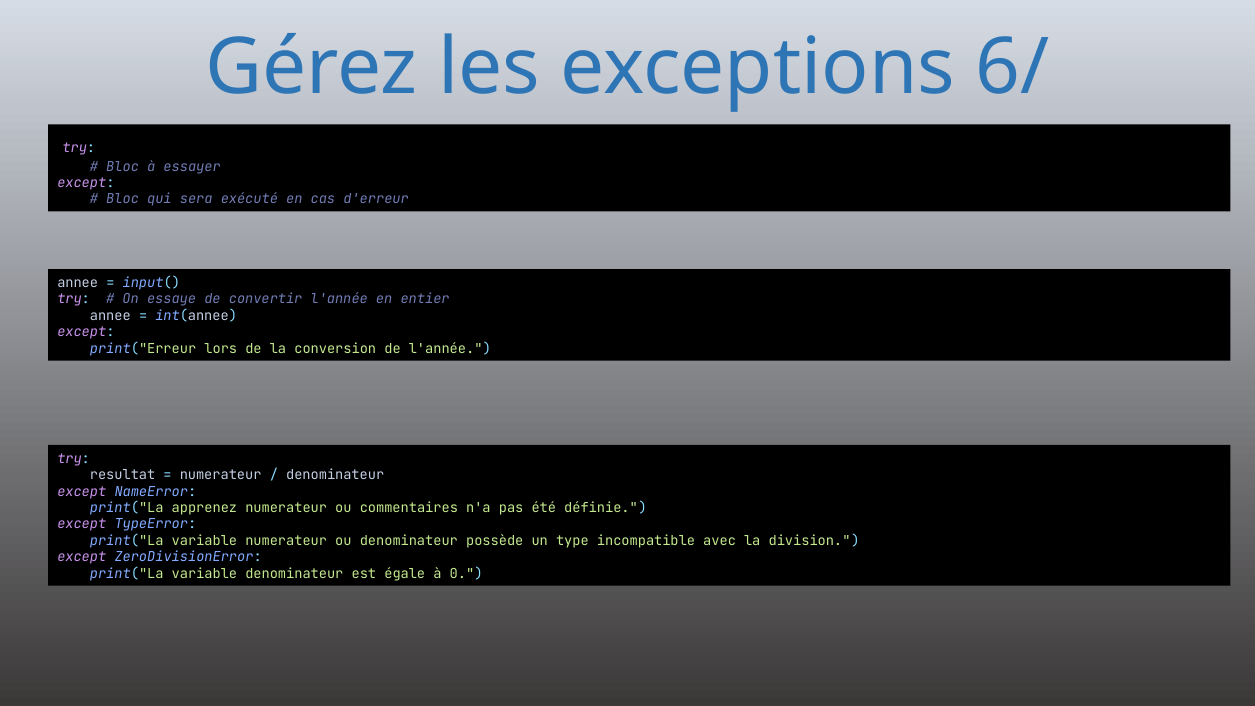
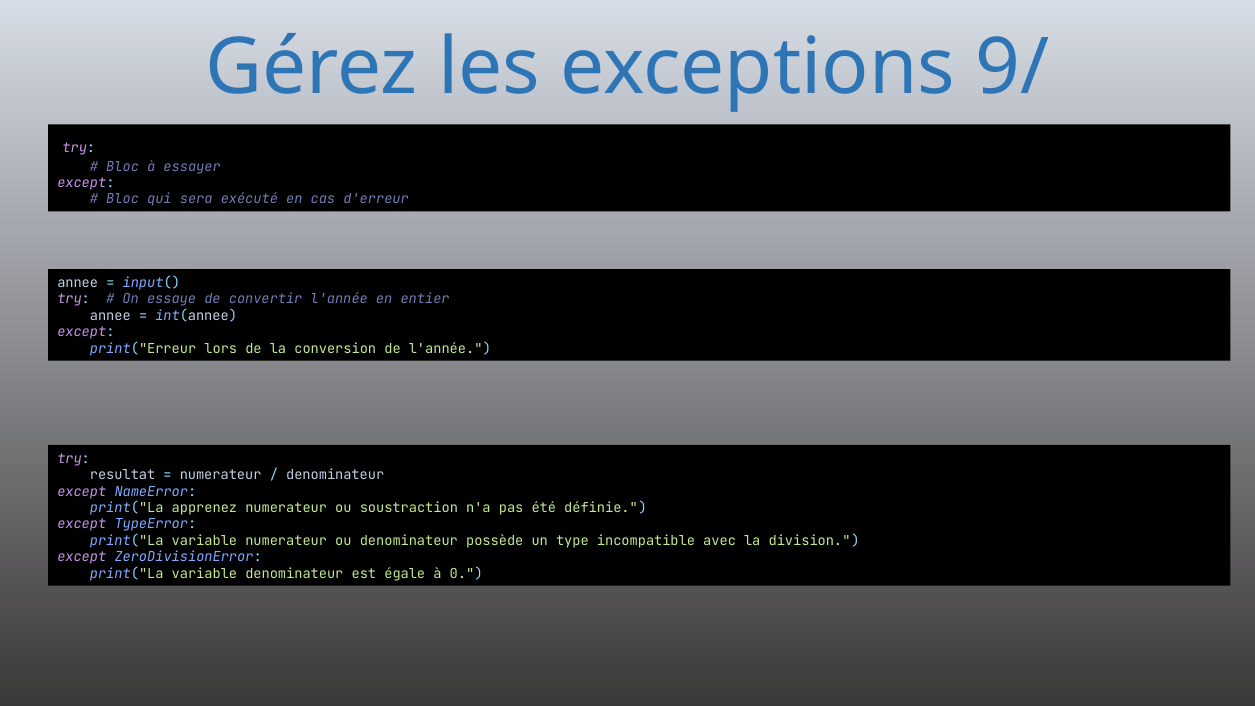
6/: 6/ -> 9/
commentaires: commentaires -> soustraction
